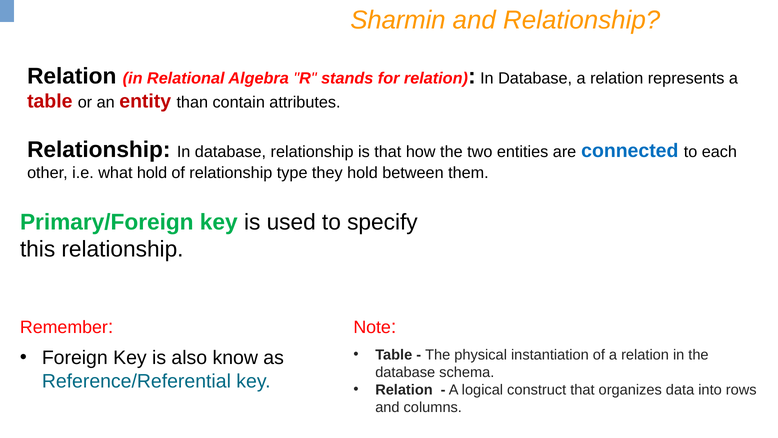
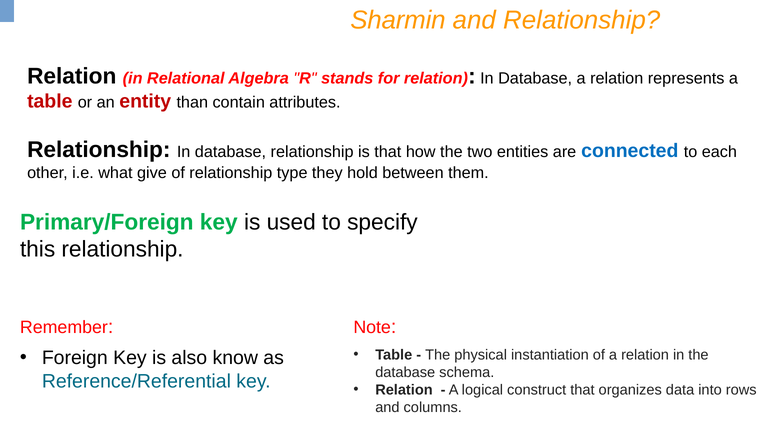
what hold: hold -> give
